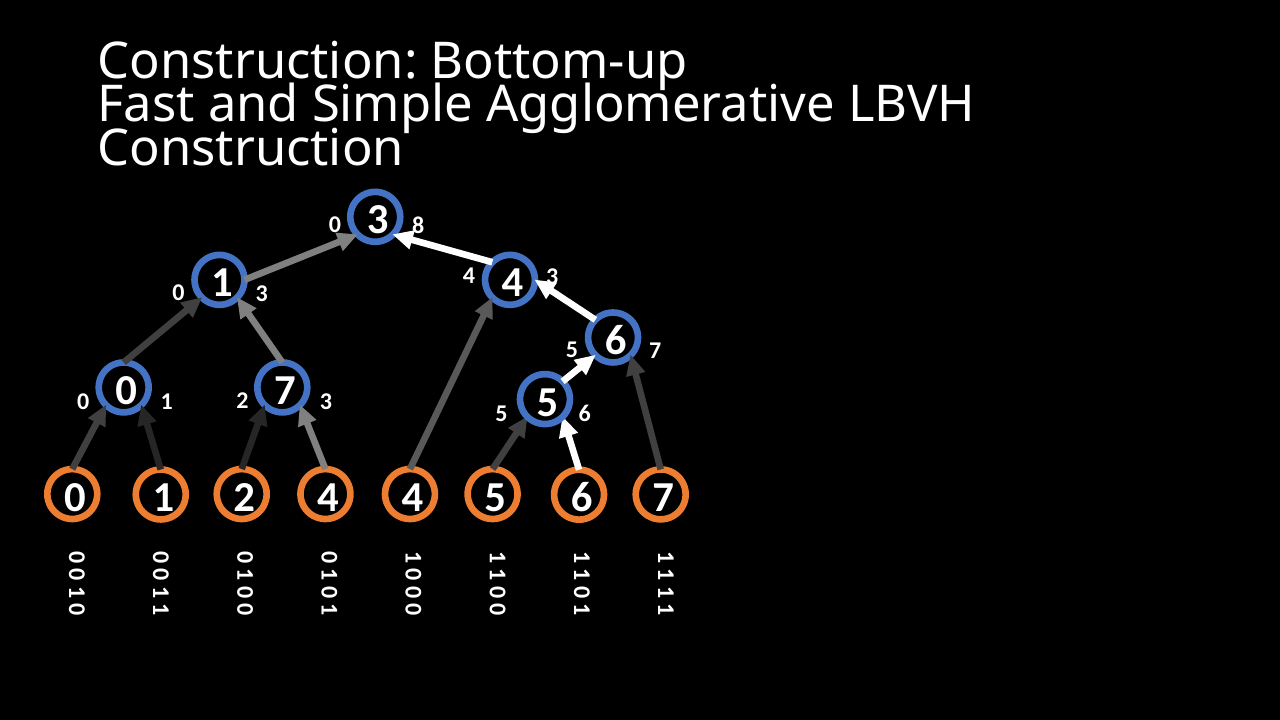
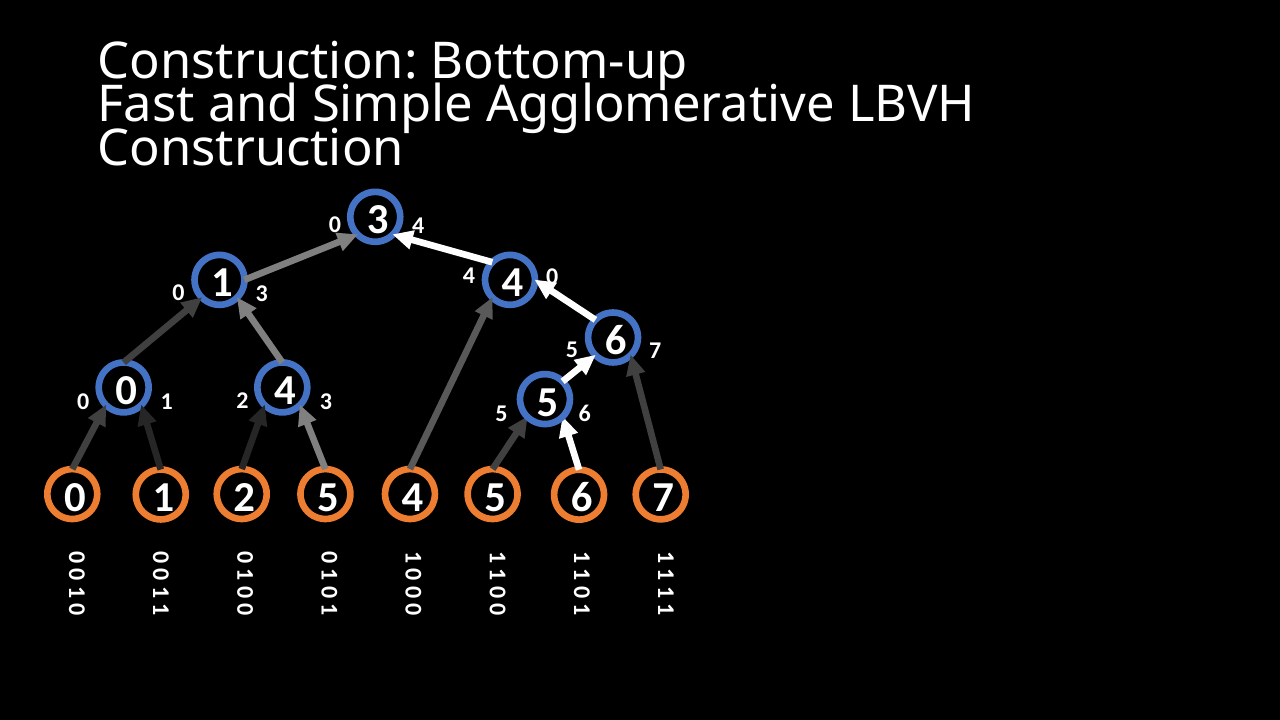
8 at (418, 226): 8 -> 4
4 3: 3 -> 0
7 at (285, 390): 7 -> 4
2 4: 4 -> 5
